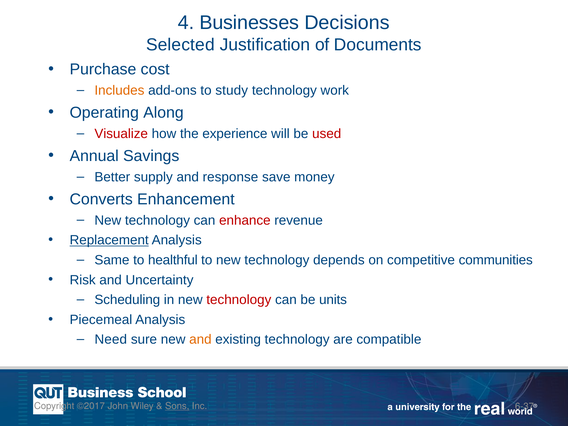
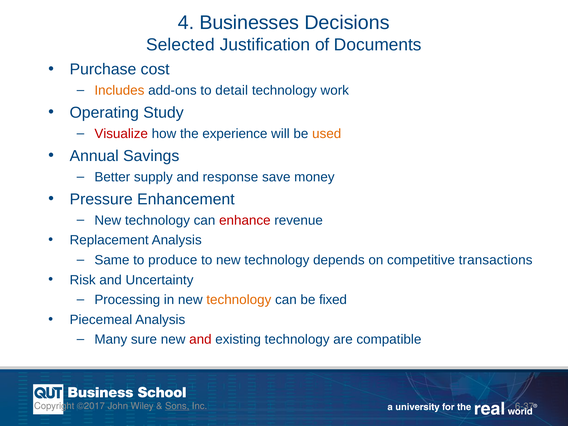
study: study -> detail
Along: Along -> Study
used colour: red -> orange
Converts: Converts -> Pressure
Replacement underline: present -> none
healthful: healthful -> produce
communities: communities -> transactions
Scheduling: Scheduling -> Processing
technology at (239, 300) colour: red -> orange
units: units -> fixed
Need: Need -> Many
and at (200, 340) colour: orange -> red
